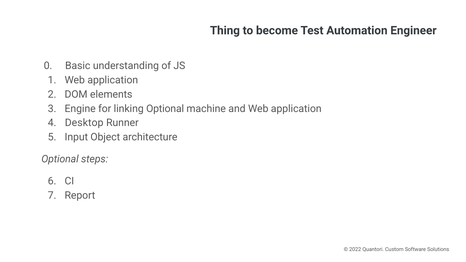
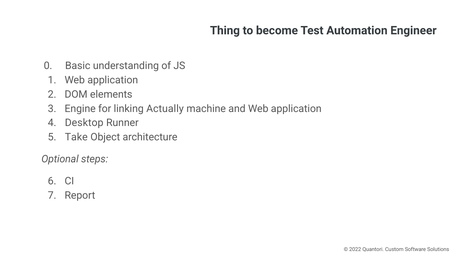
linking Optional: Optional -> Actually
Input: Input -> Take
